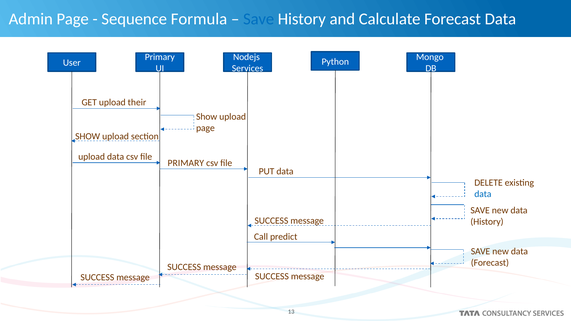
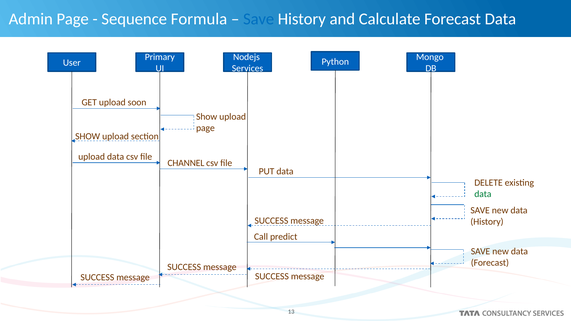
their: their -> soon
PRIMARY at (186, 163): PRIMARY -> CHANNEL
data at (483, 194) colour: blue -> green
